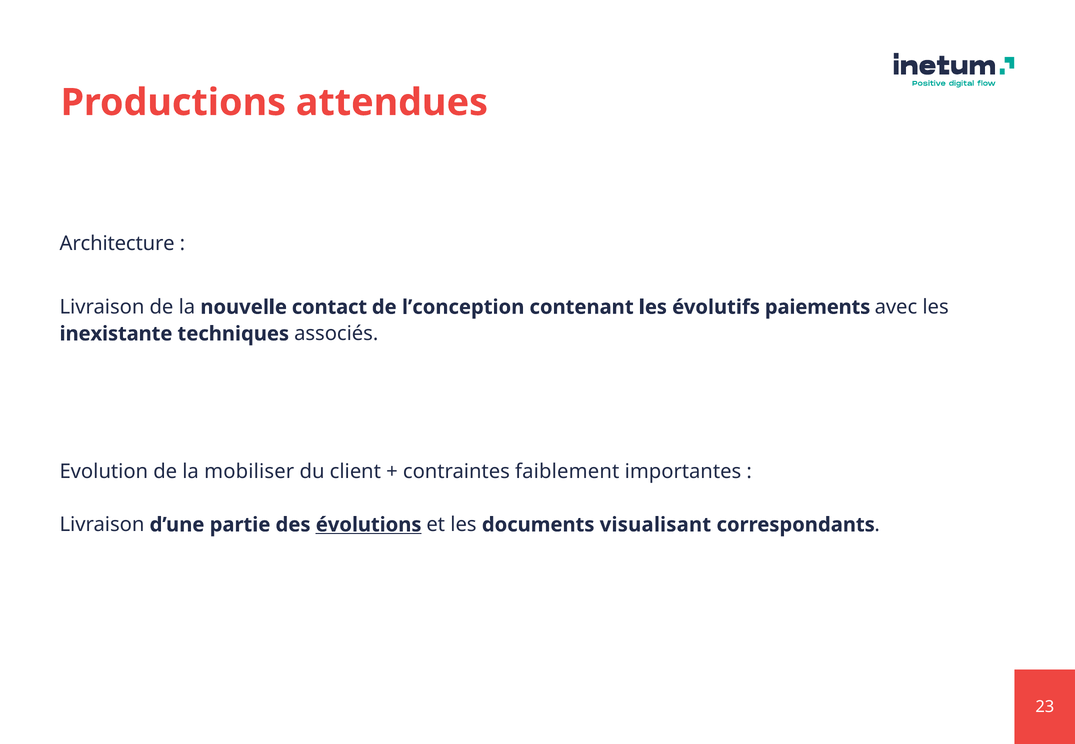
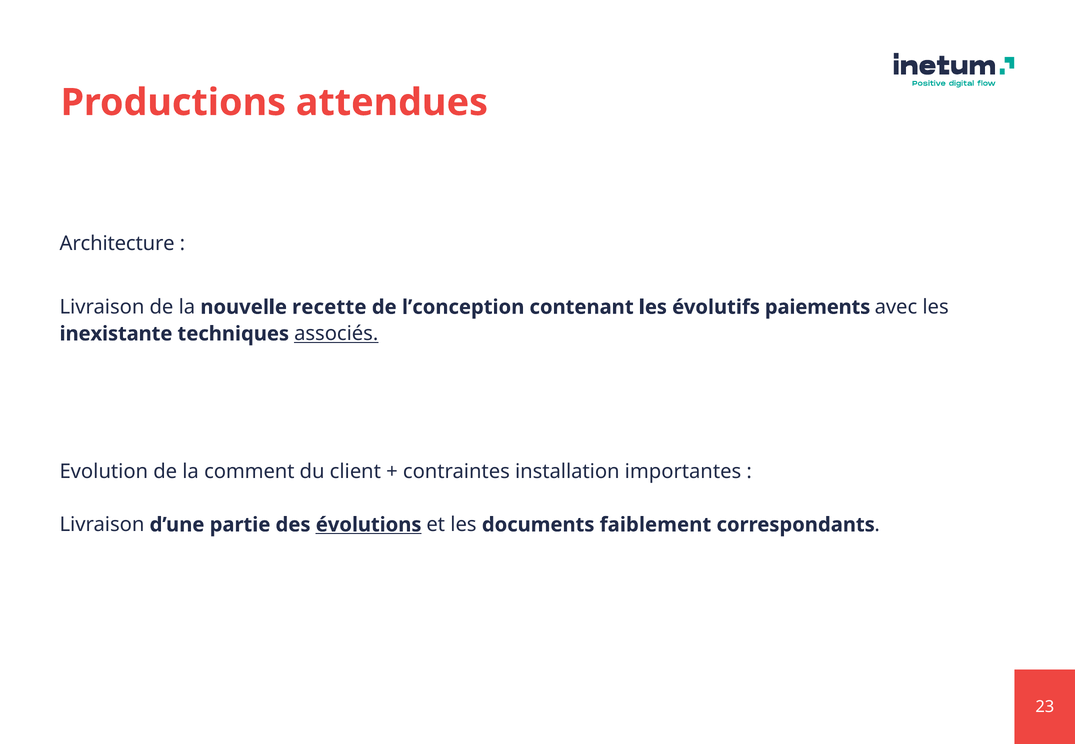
contact: contact -> recette
associés underline: none -> present
mobiliser: mobiliser -> comment
faiblement: faiblement -> installation
visualisant: visualisant -> faiblement
